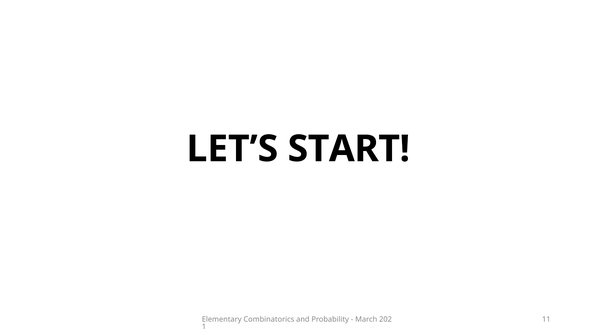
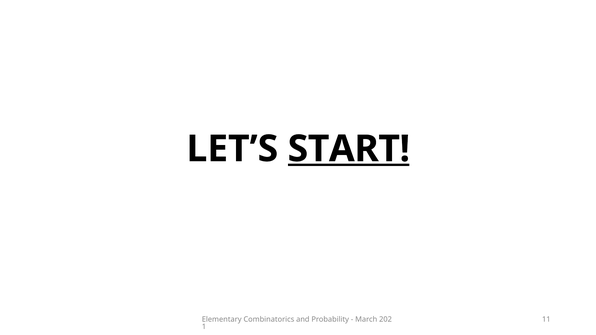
START underline: none -> present
